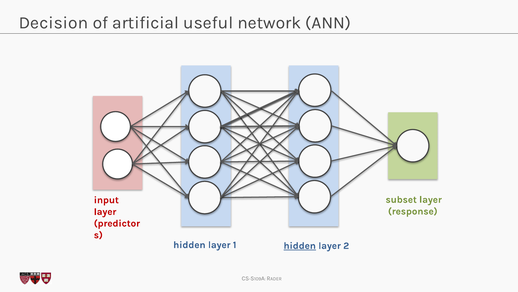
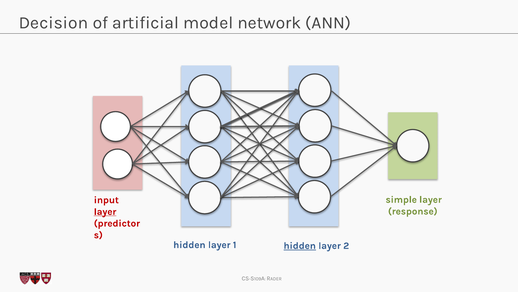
useful: useful -> model
subset: subset -> simple
layer at (105, 211) underline: none -> present
